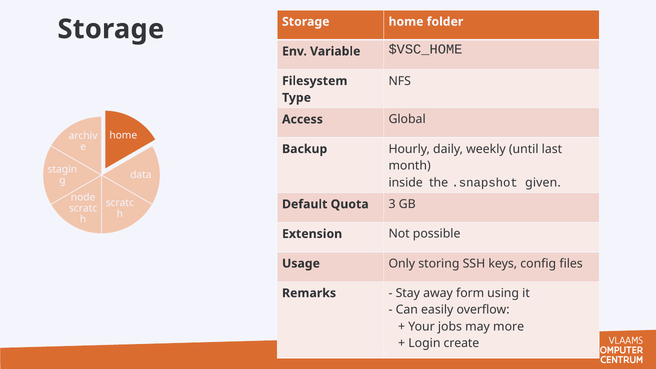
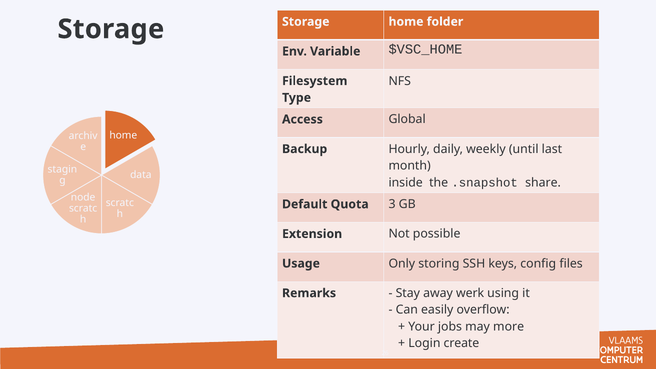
given: given -> share
form: form -> werk
